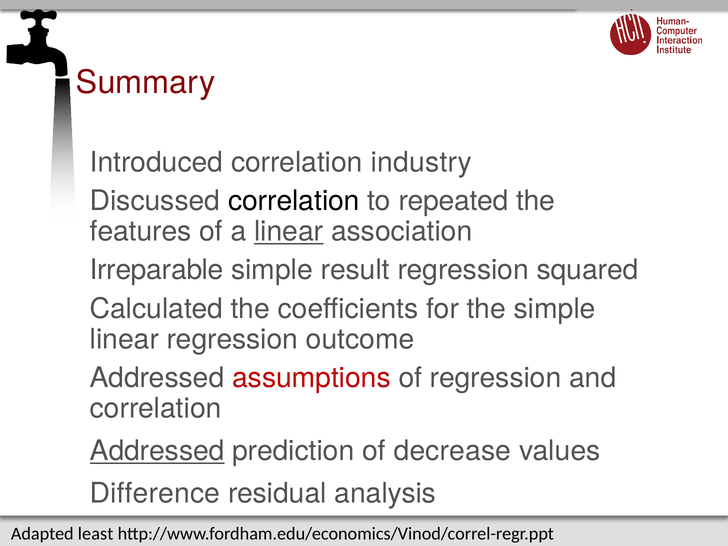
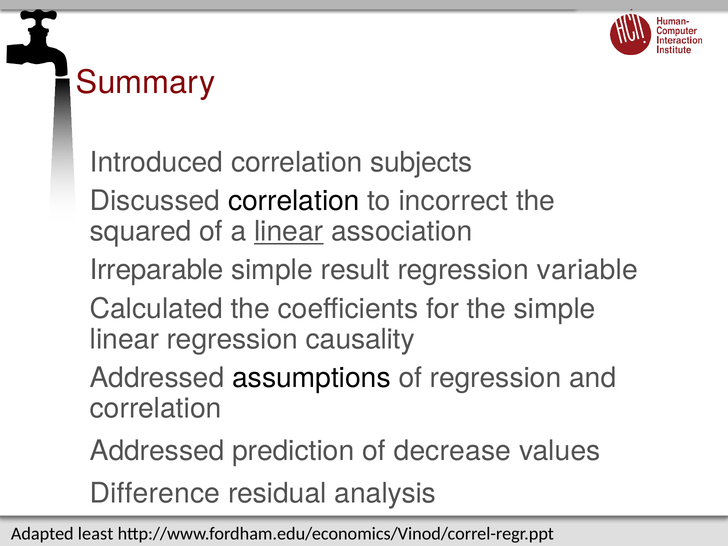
industry: industry -> subjects
repeated: repeated -> incorrect
features: features -> squared
squared: squared -> variable
outcome: outcome -> causality
assumptions colour: red -> black
Addressed at (157, 451) underline: present -> none
